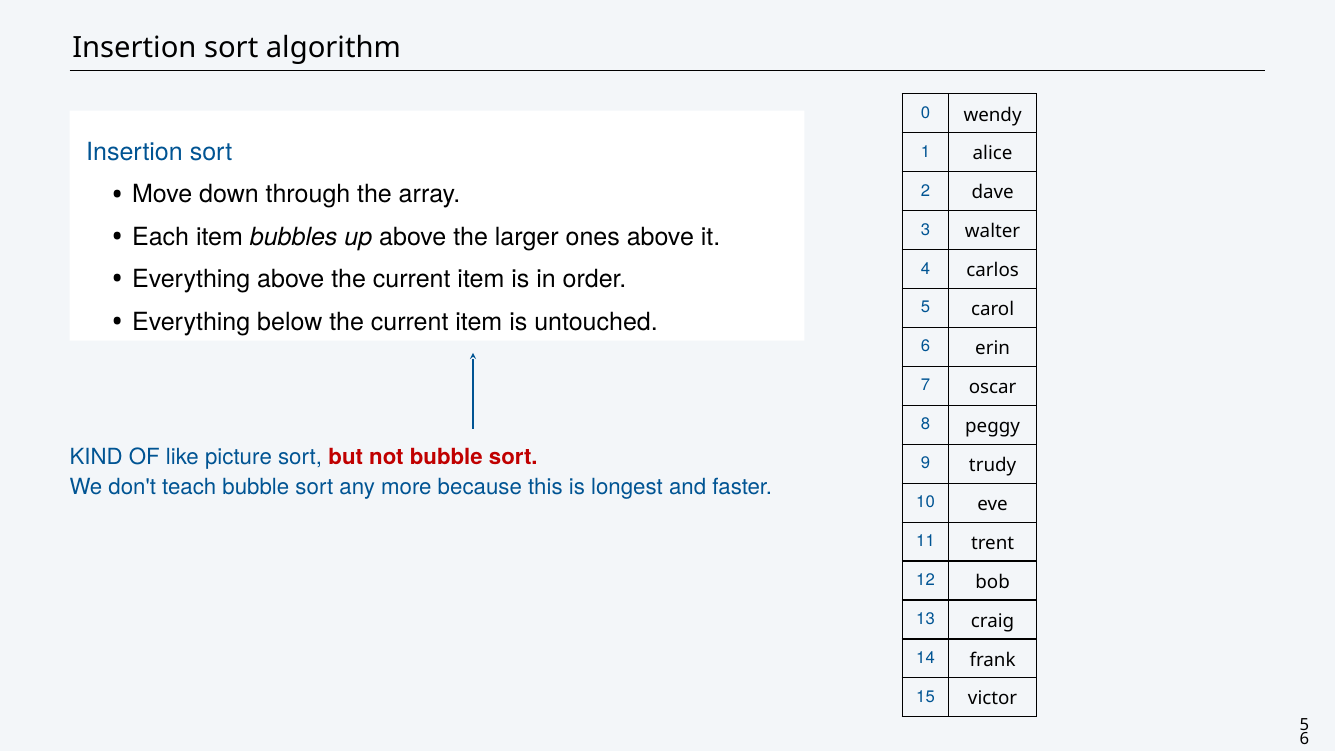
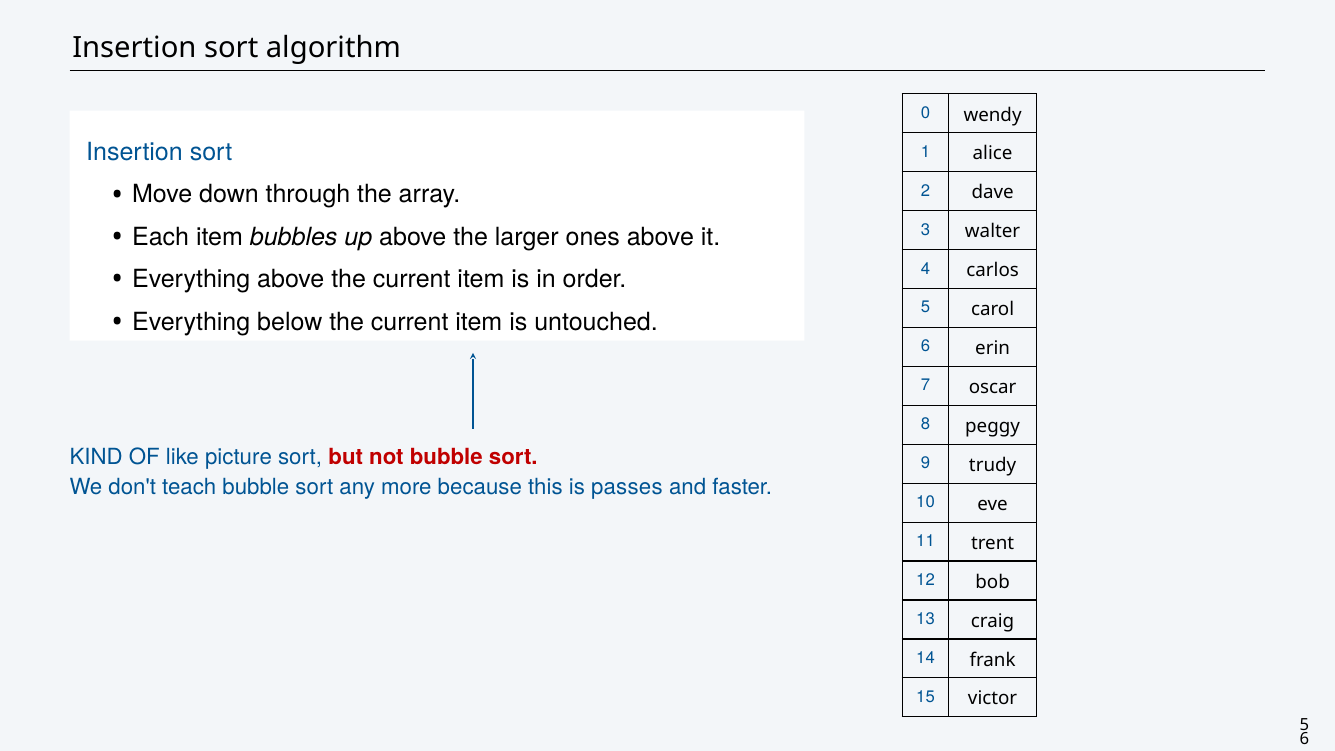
longest: longest -> passes
